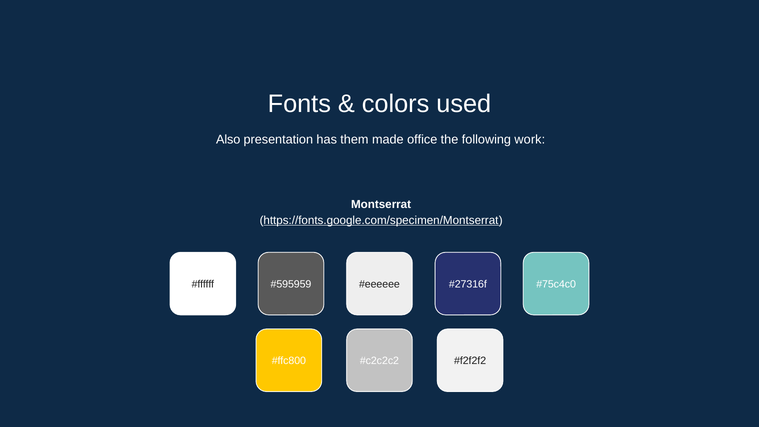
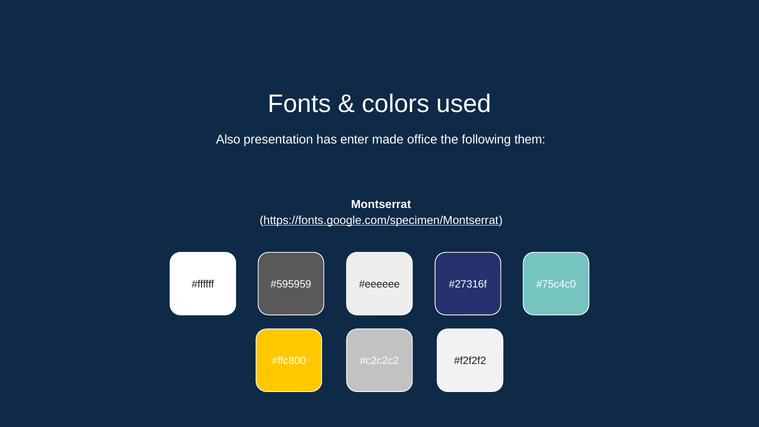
them: them -> enter
work: work -> them
